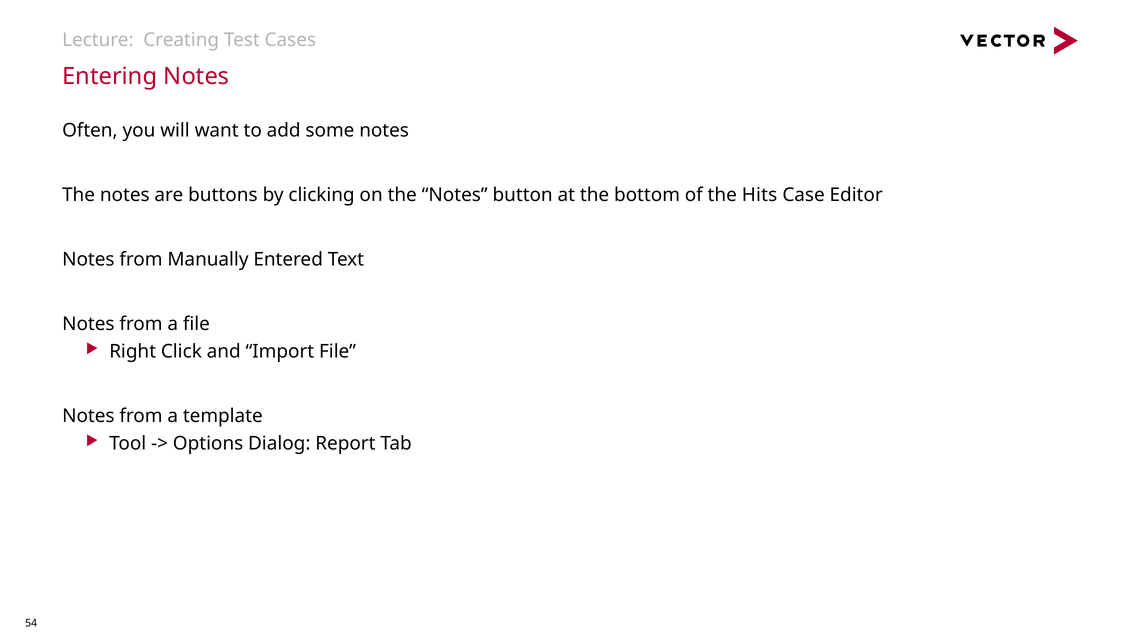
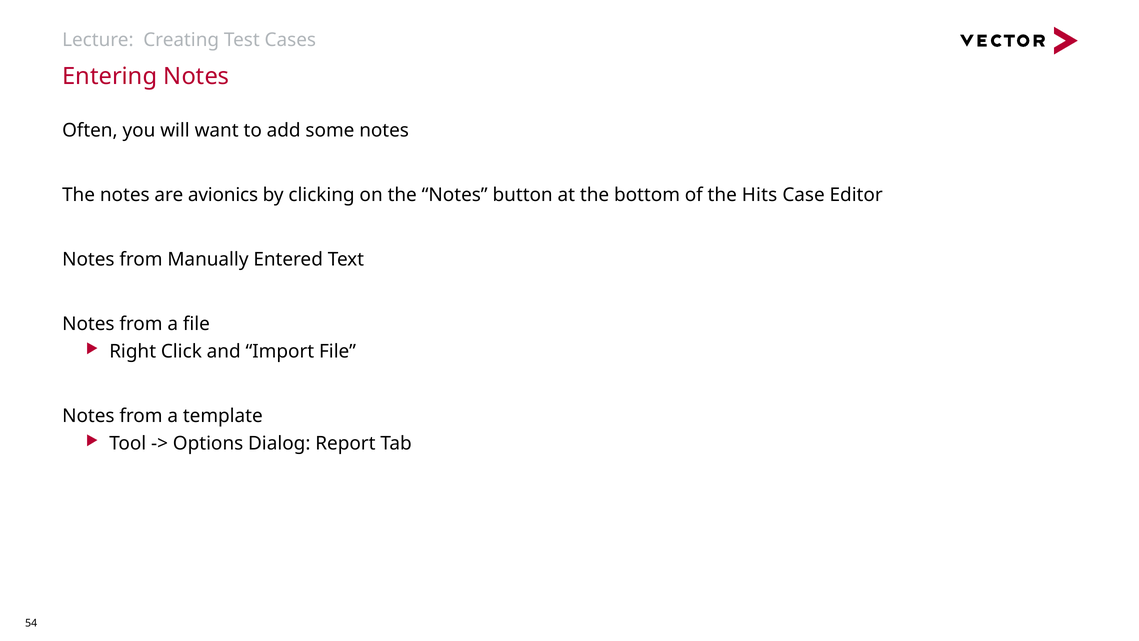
buttons: buttons -> avionics
